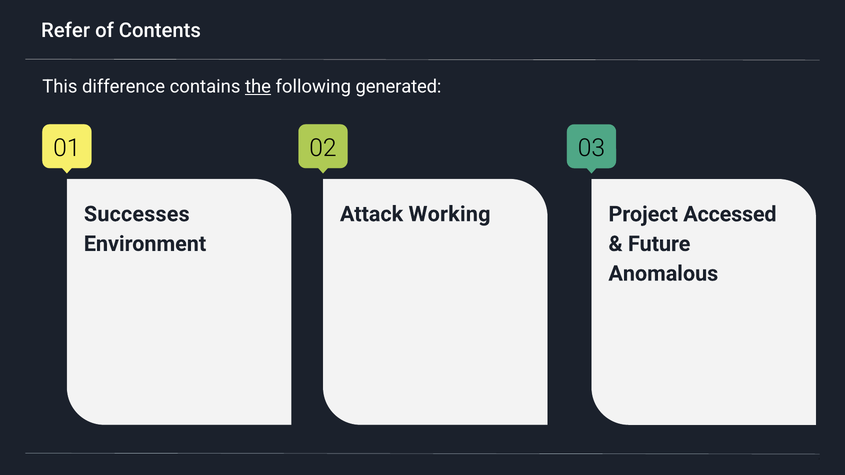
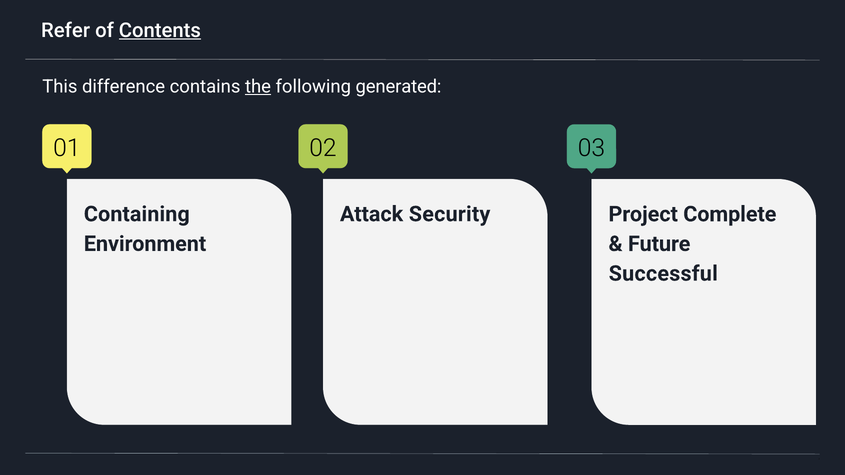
Contents underline: none -> present
Successes: Successes -> Containing
Working: Working -> Security
Accessed: Accessed -> Complete
Anomalous: Anomalous -> Successful
